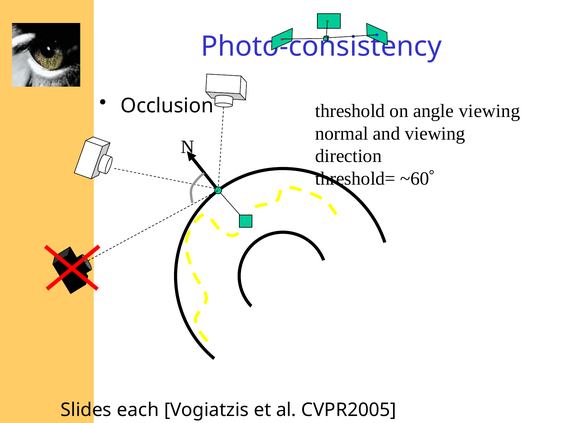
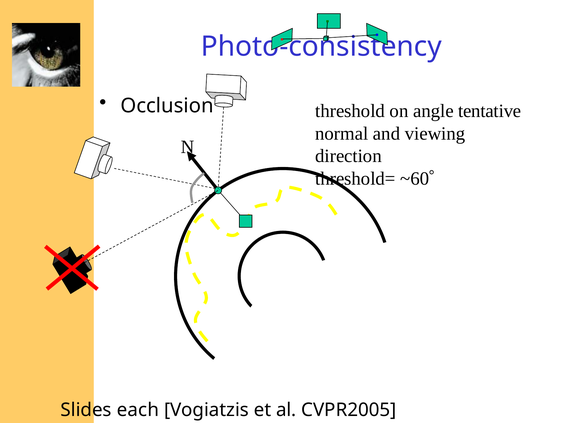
angle viewing: viewing -> tentative
